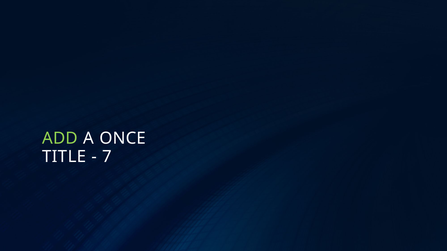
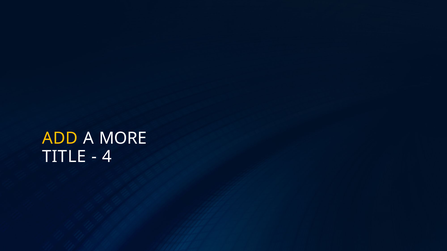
ADD colour: light green -> yellow
ONCE: ONCE -> MORE
7: 7 -> 4
